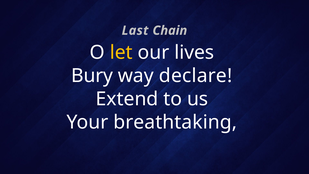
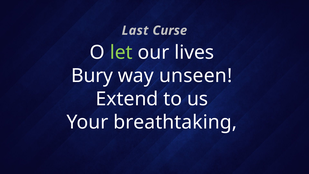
Chain: Chain -> Curse
let colour: yellow -> light green
declare: declare -> unseen
